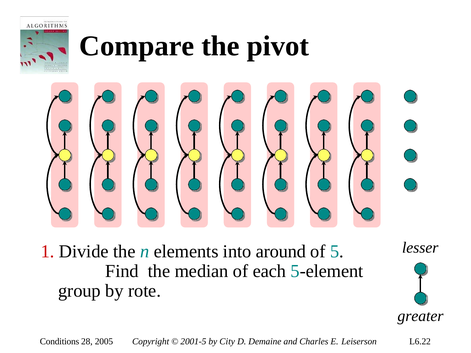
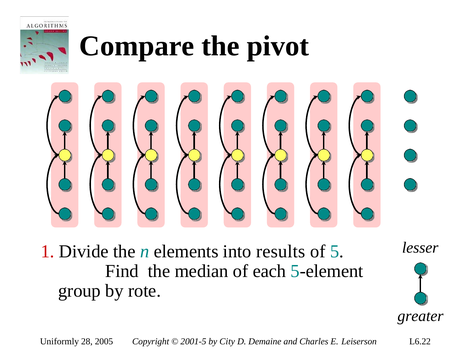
around: around -> results
Conditions: Conditions -> Uniformly
